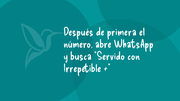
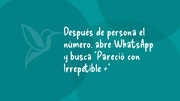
primera: primera -> persona
Servido: Servido -> Pareció
